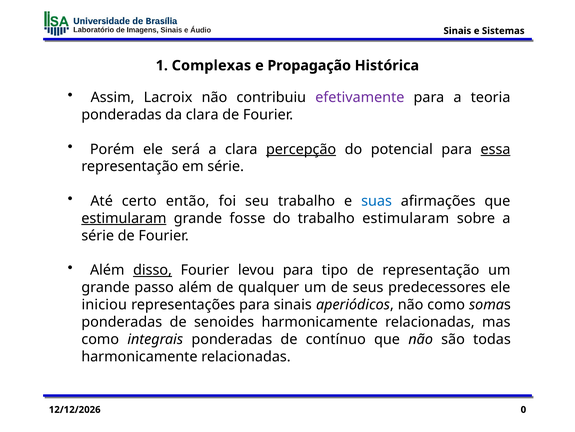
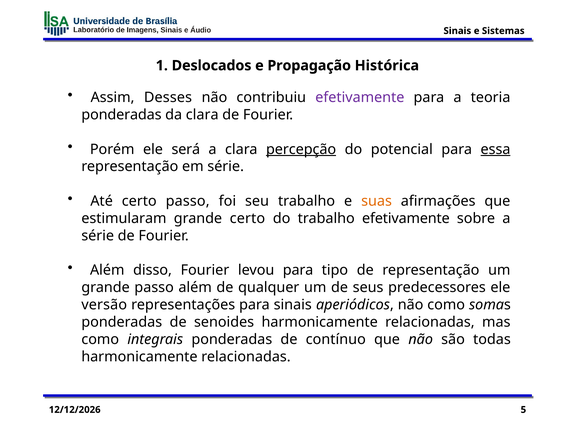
Complexas: Complexas -> Deslocados
Lacroix: Lacroix -> Desses
certo então: então -> passo
suas colour: blue -> orange
estimularam at (124, 218) underline: present -> none
grande fosse: fosse -> certo
trabalho estimularam: estimularam -> efetivamente
disso underline: present -> none
iniciou: iniciou -> versão
0: 0 -> 5
